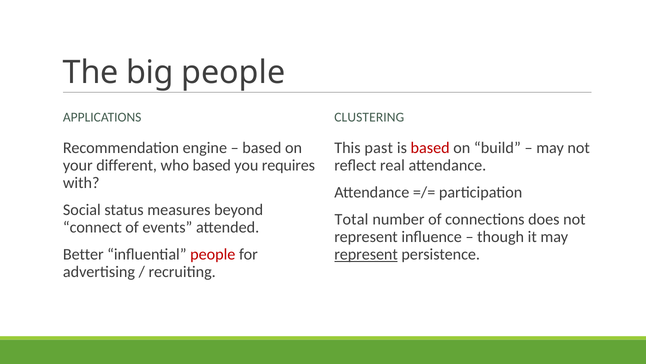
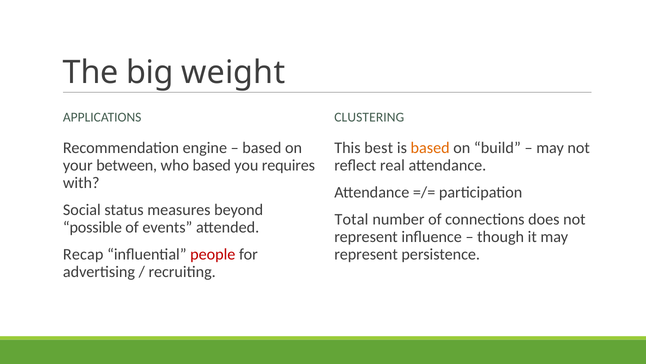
big people: people -> weight
past: past -> best
based at (430, 148) colour: red -> orange
different: different -> between
connect: connect -> possible
Better: Better -> Recap
represent at (366, 254) underline: present -> none
